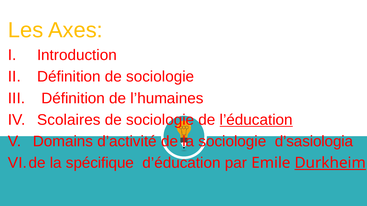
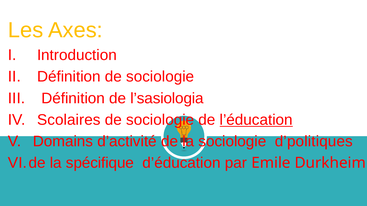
l’humaines: l’humaines -> l’sasiologia
d’sasiologia: d’sasiologia -> d’politiques
Durkheim underline: present -> none
